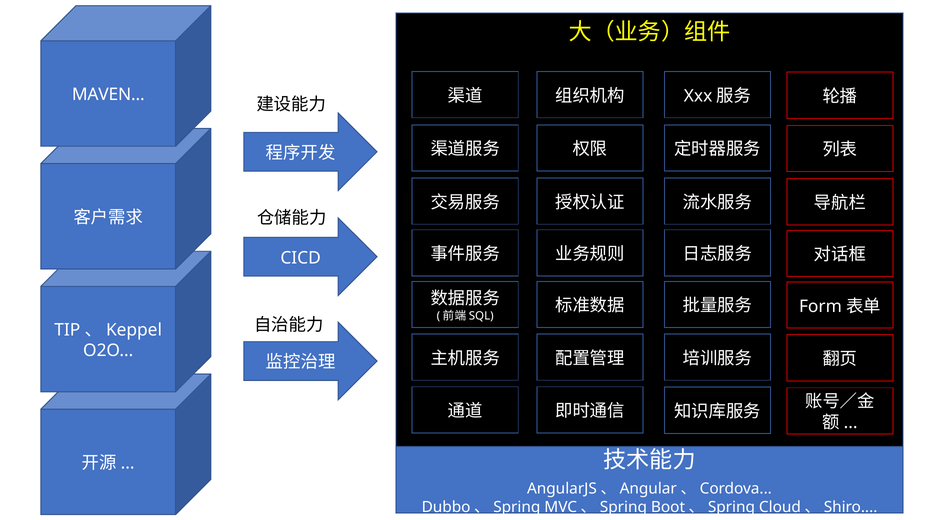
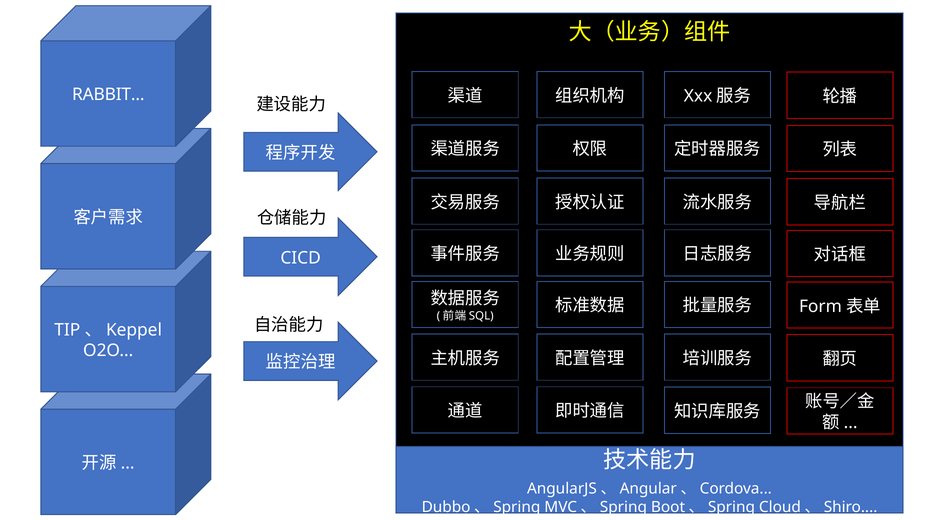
MAVEN: MAVEN -> RABBIT
